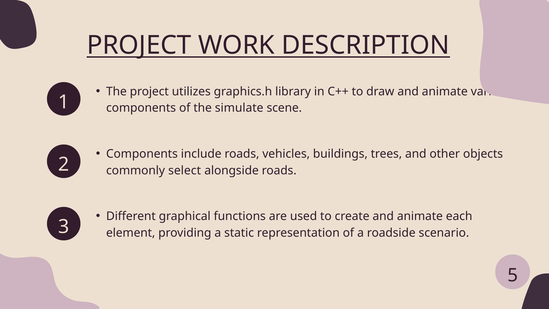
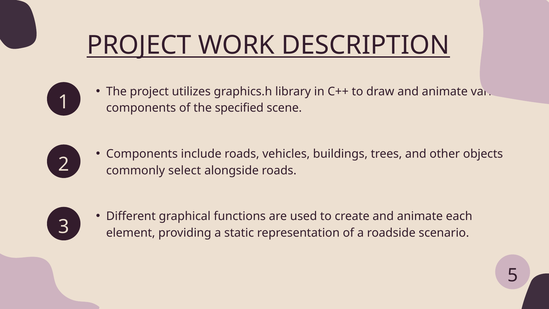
simulate: simulate -> specified
